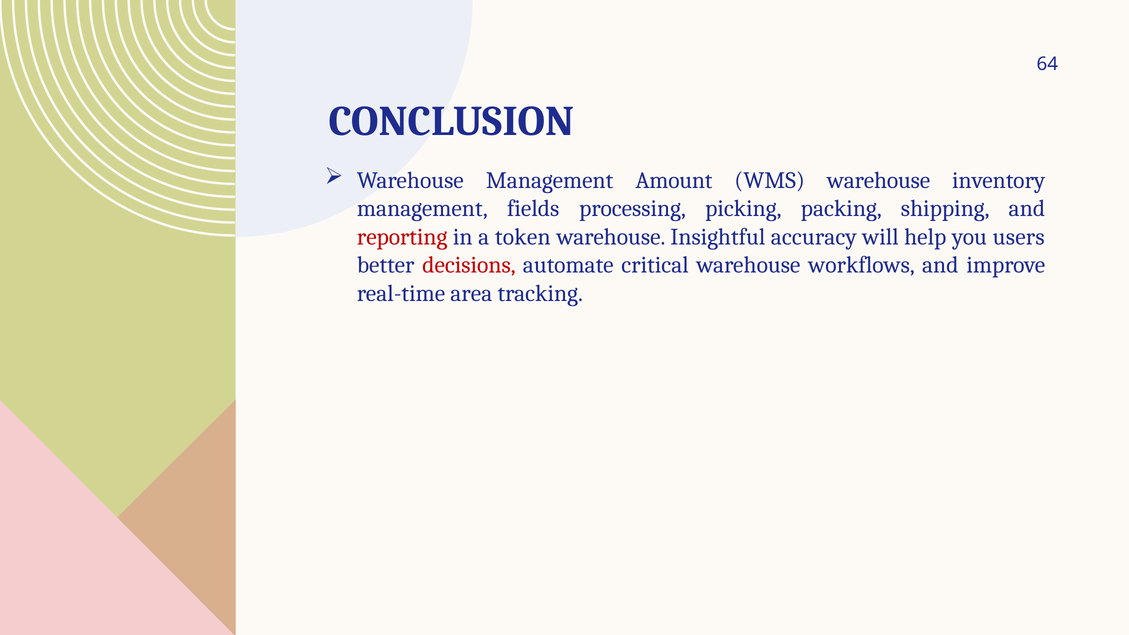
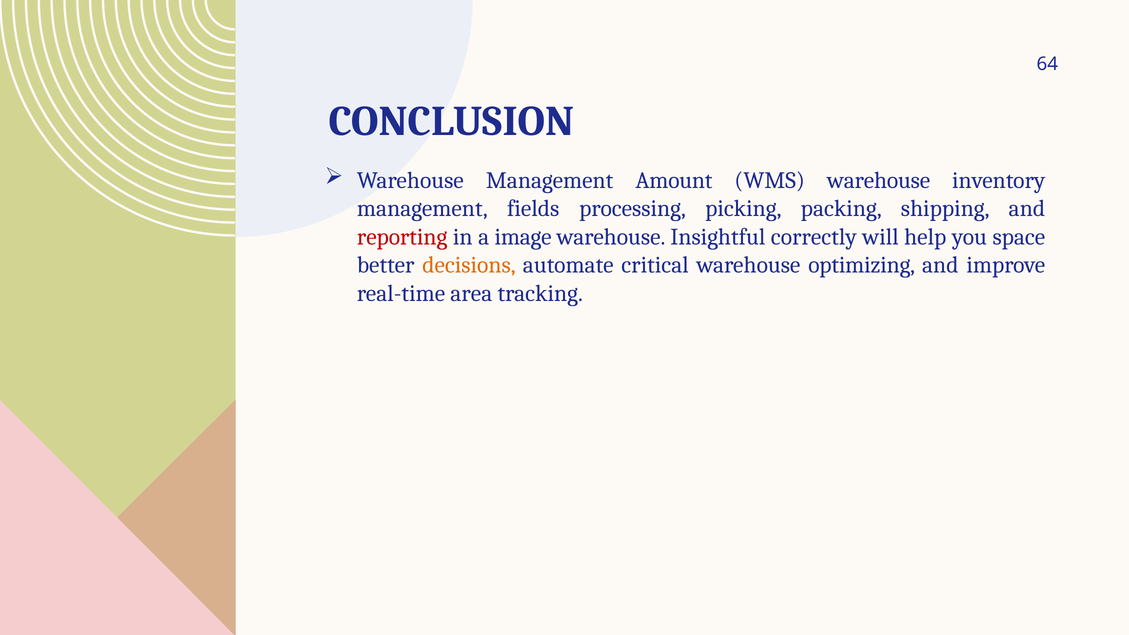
token: token -> image
accuracy: accuracy -> correctly
users: users -> space
decisions colour: red -> orange
workflows: workflows -> optimizing
